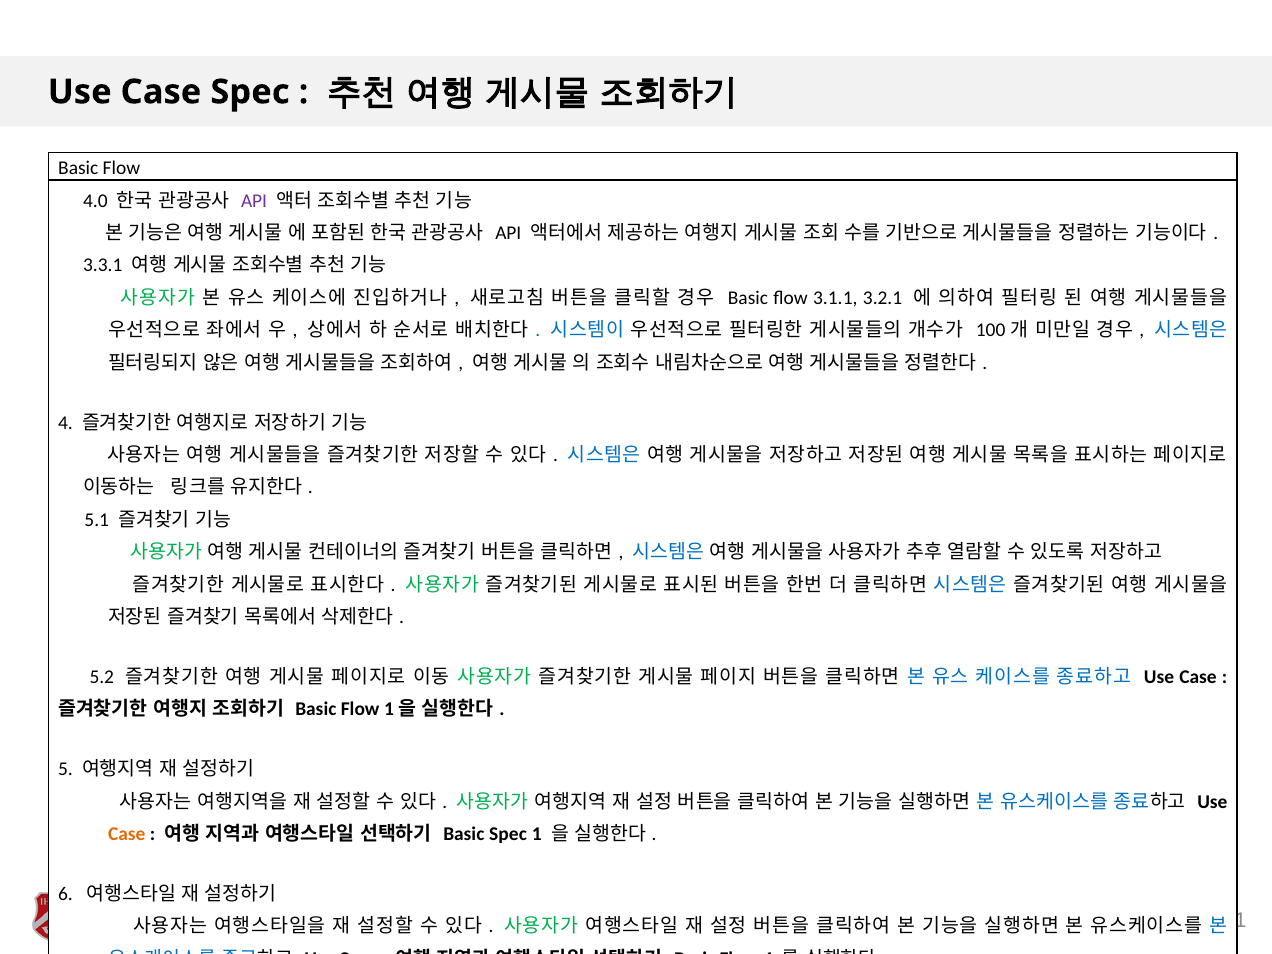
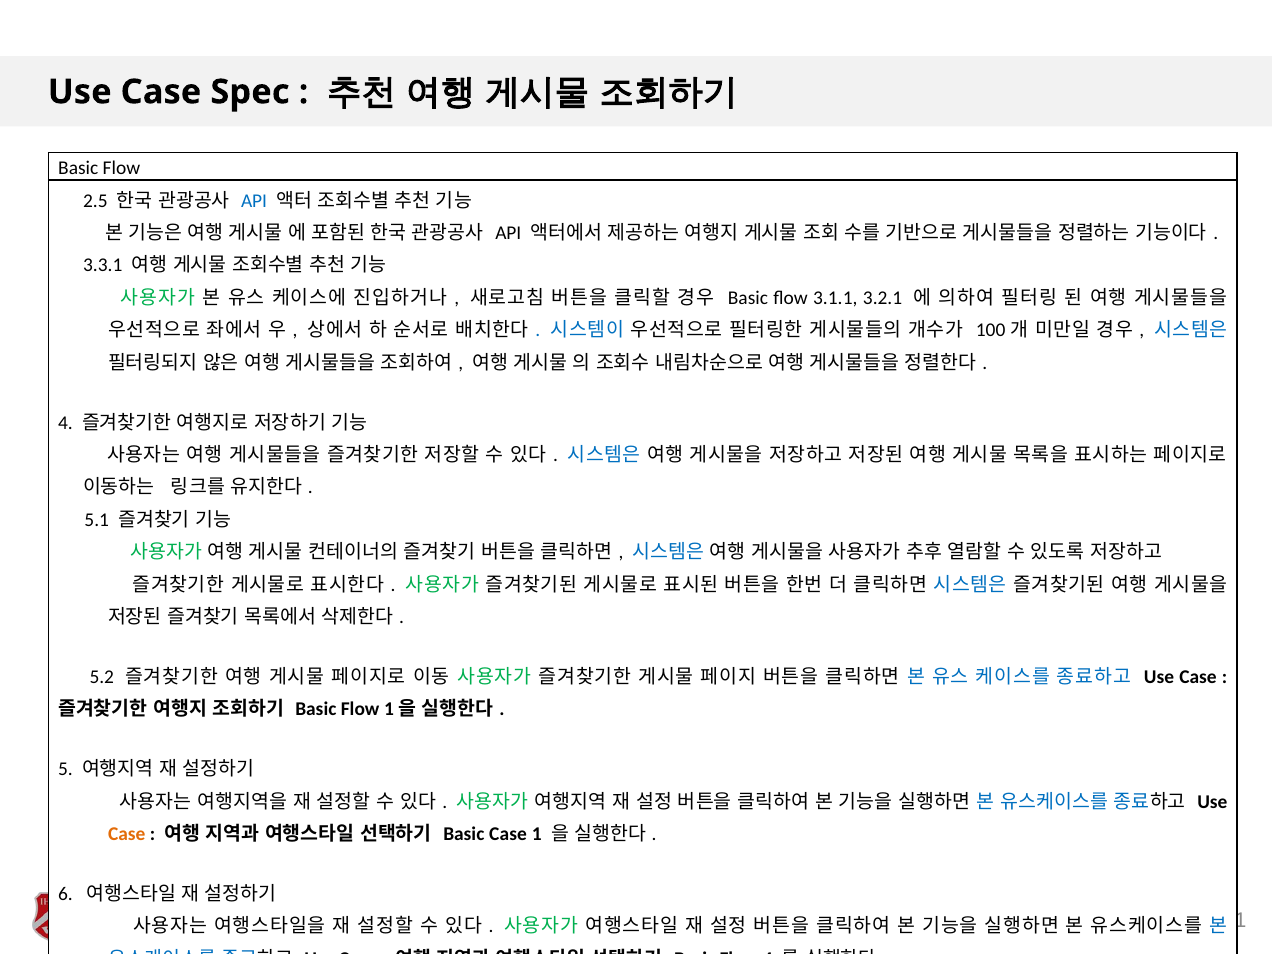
4.0: 4.0 -> 2.5
API at (254, 201) colour: purple -> blue
Basic Spec: Spec -> Case
